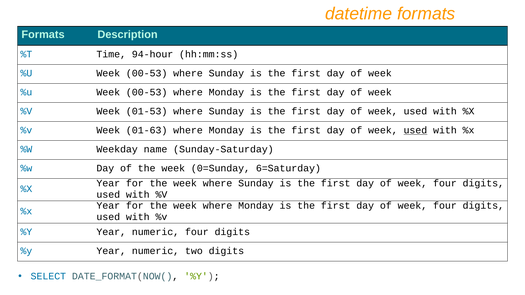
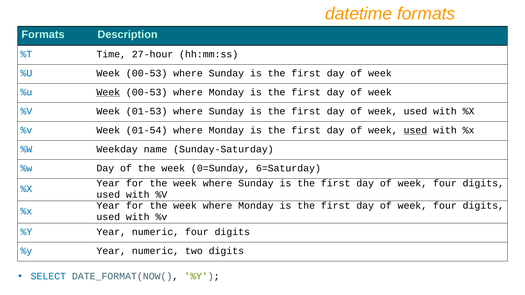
94-hour: 94-hour -> 27-hour
Week at (108, 92) underline: none -> present
01-63: 01-63 -> 01-54
